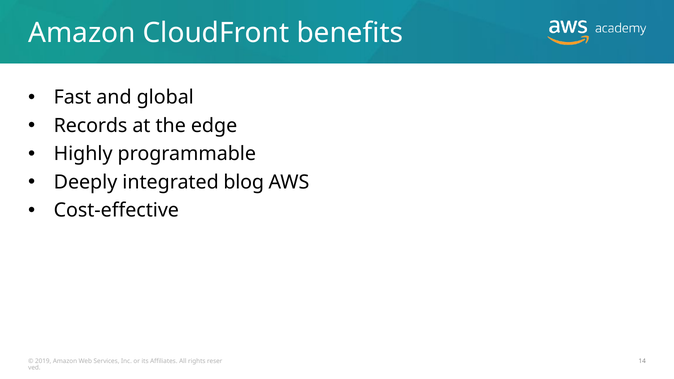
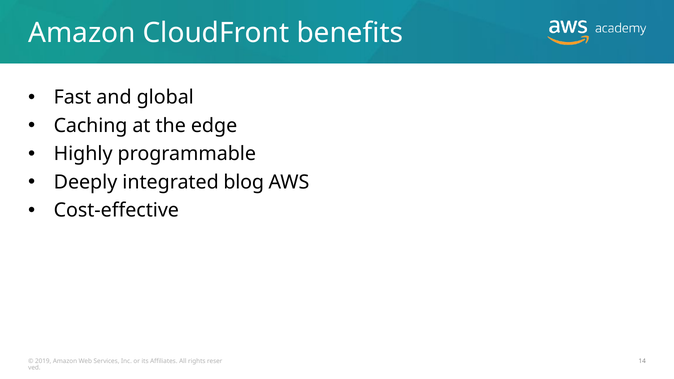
Records: Records -> Caching
